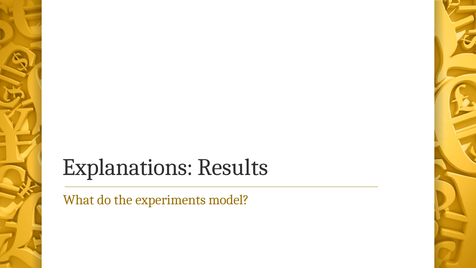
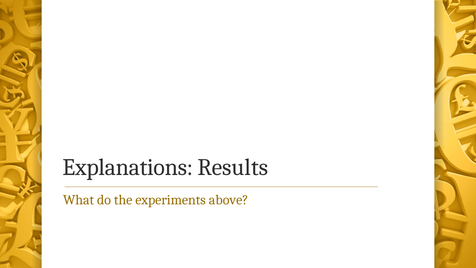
model: model -> above
